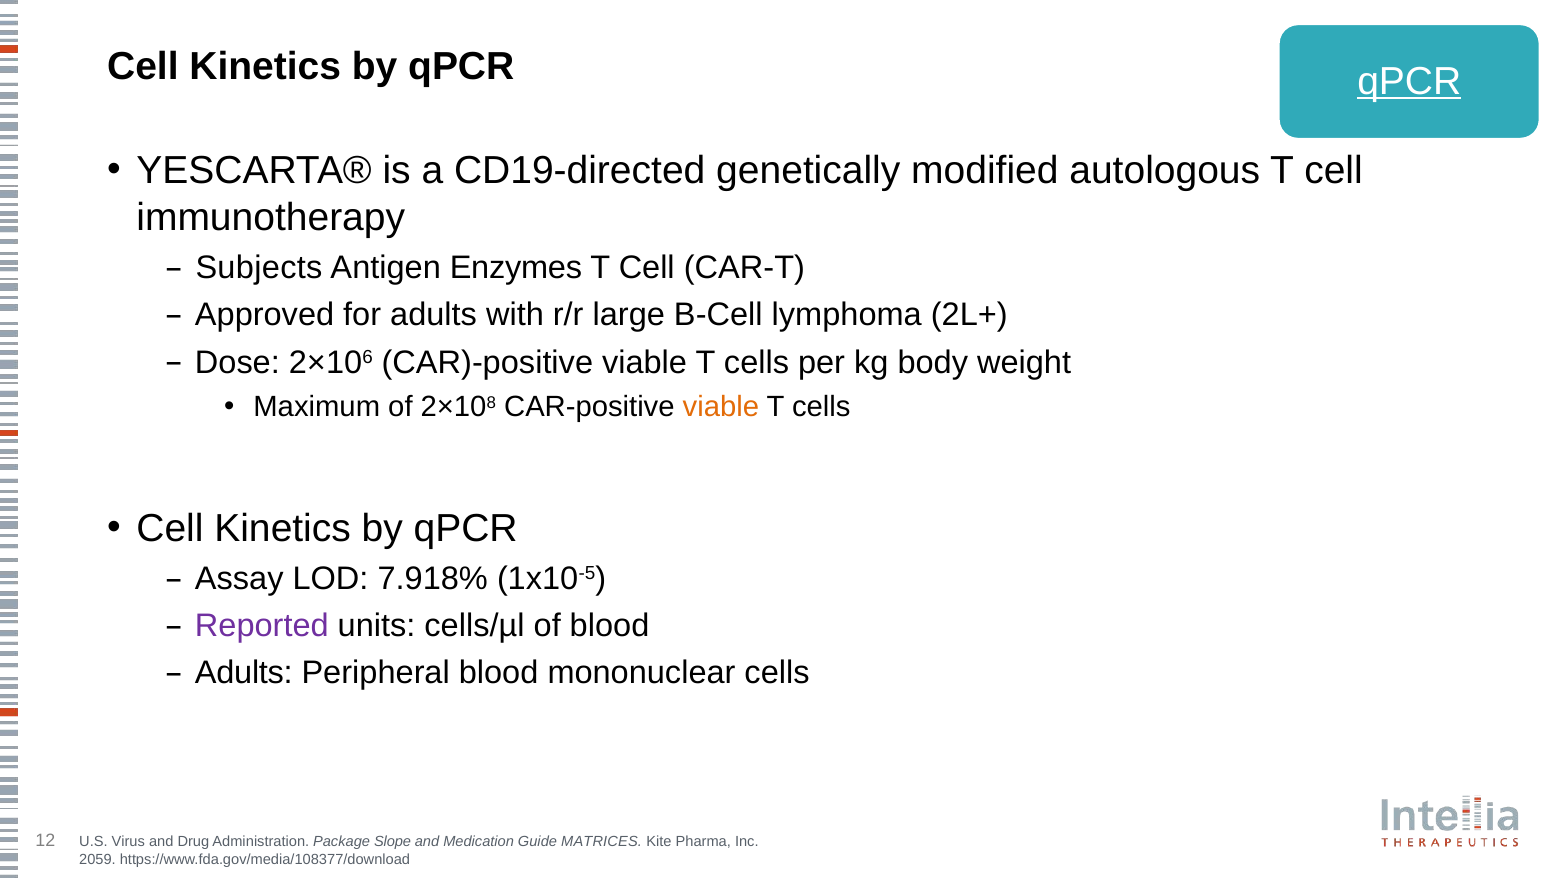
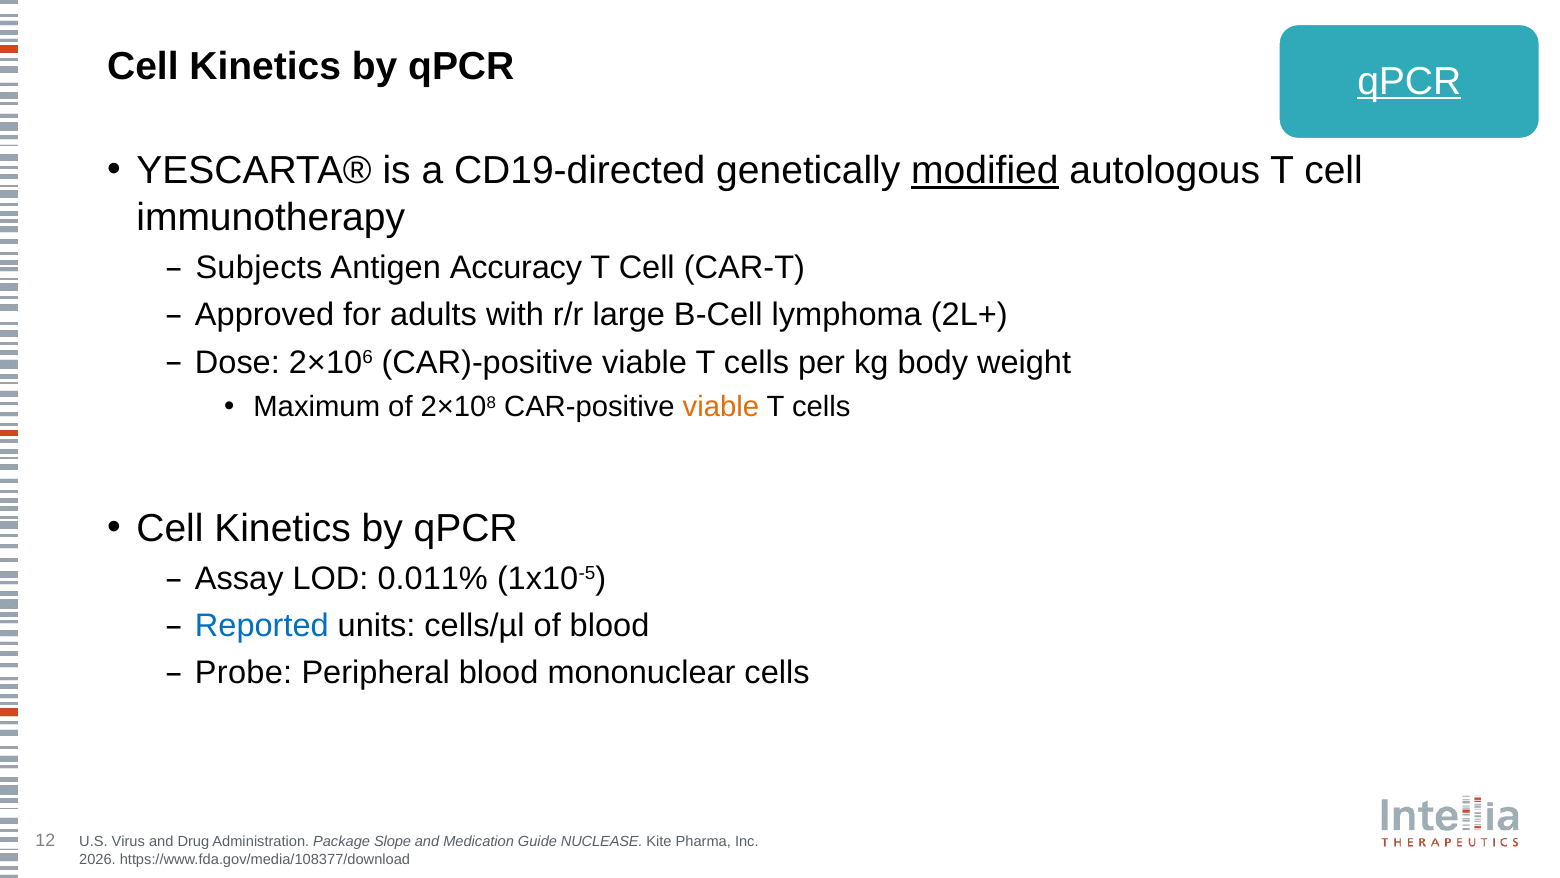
modified underline: none -> present
Enzymes: Enzymes -> Accuracy
7.918%: 7.918% -> 0.011%
Reported colour: purple -> blue
Adults at (244, 673): Adults -> Probe
MATRICES: MATRICES -> NUCLEASE
2059: 2059 -> 2026
